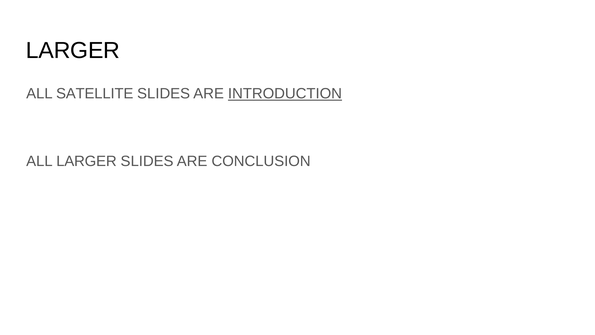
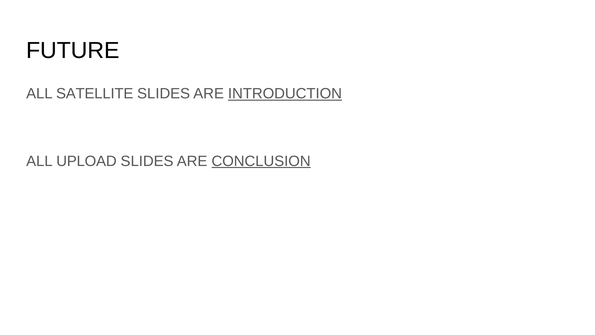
LARGER at (73, 50): LARGER -> FUTURE
ALL LARGER: LARGER -> UPLOAD
CONCLUSION underline: none -> present
